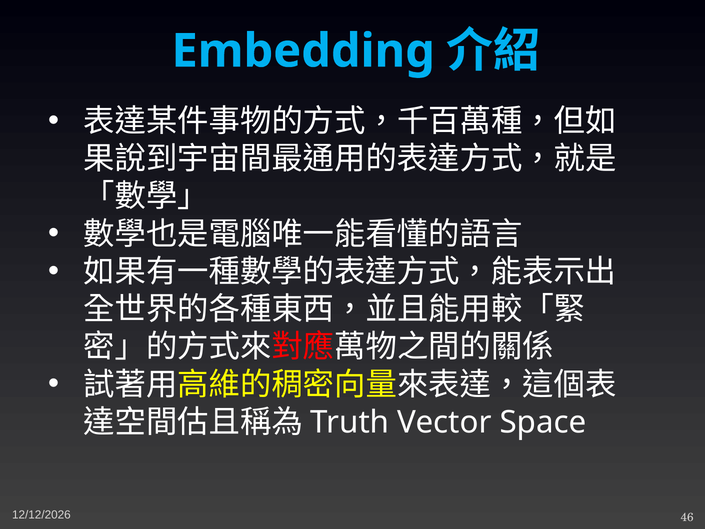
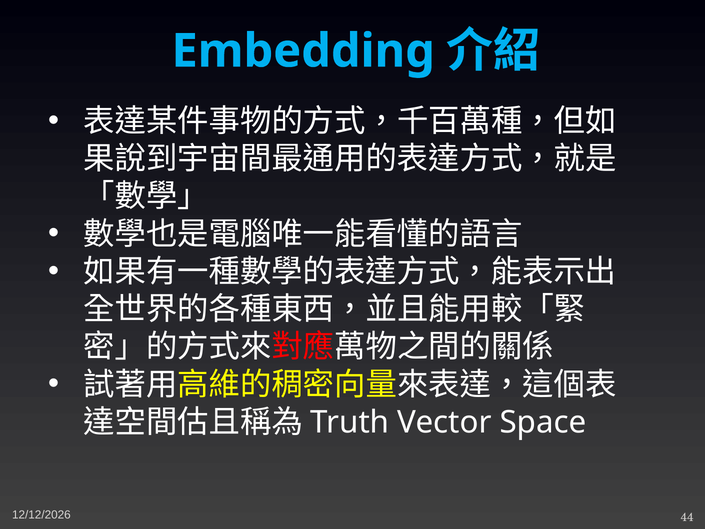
46: 46 -> 44
